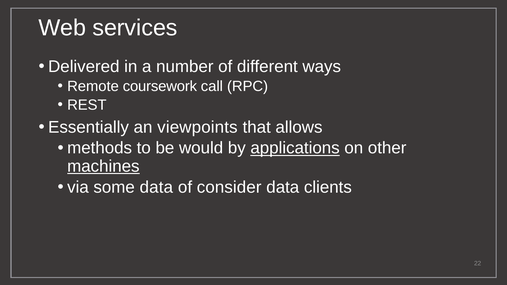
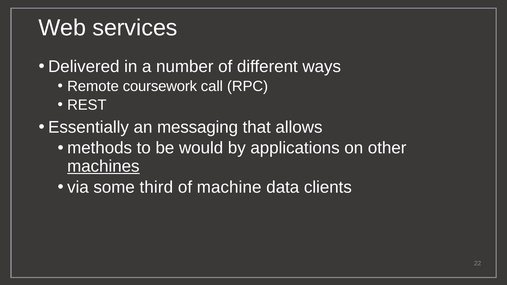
viewpoints: viewpoints -> messaging
applications underline: present -> none
some data: data -> third
consider: consider -> machine
